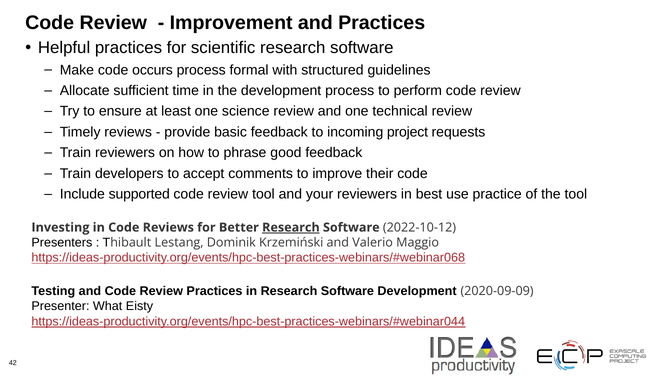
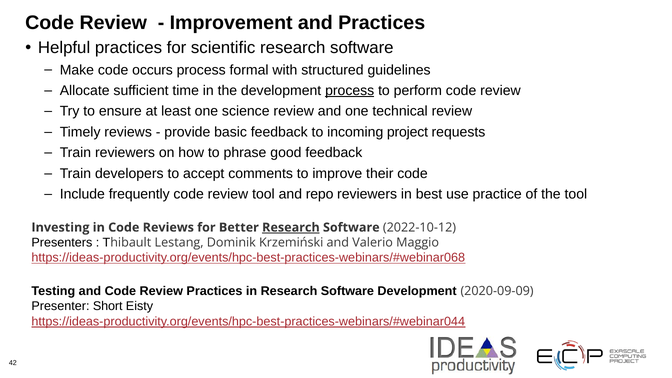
process at (350, 91) underline: none -> present
supported: supported -> frequently
your: your -> repo
What: What -> Short
